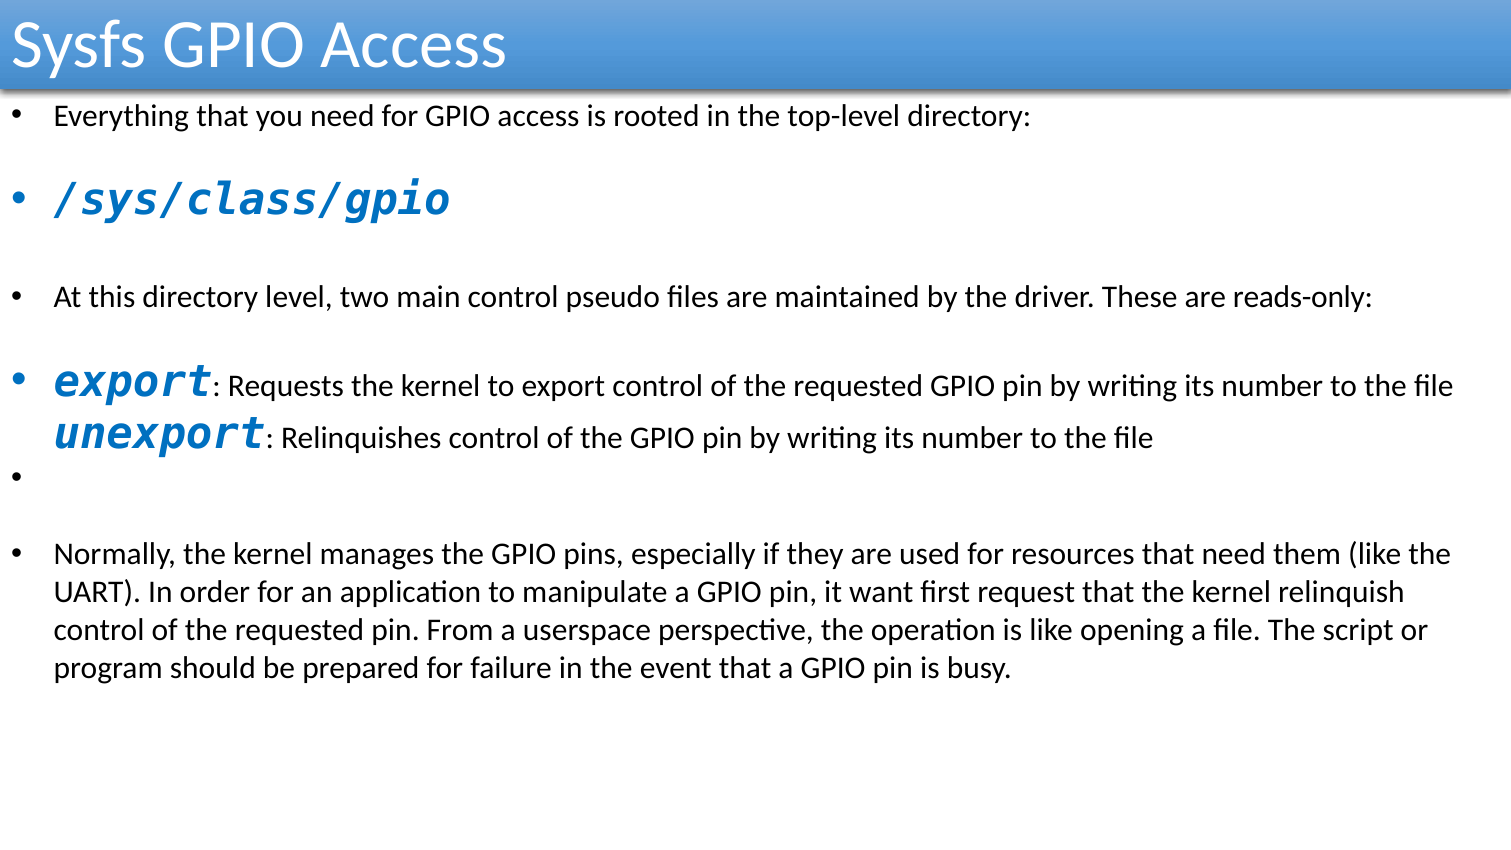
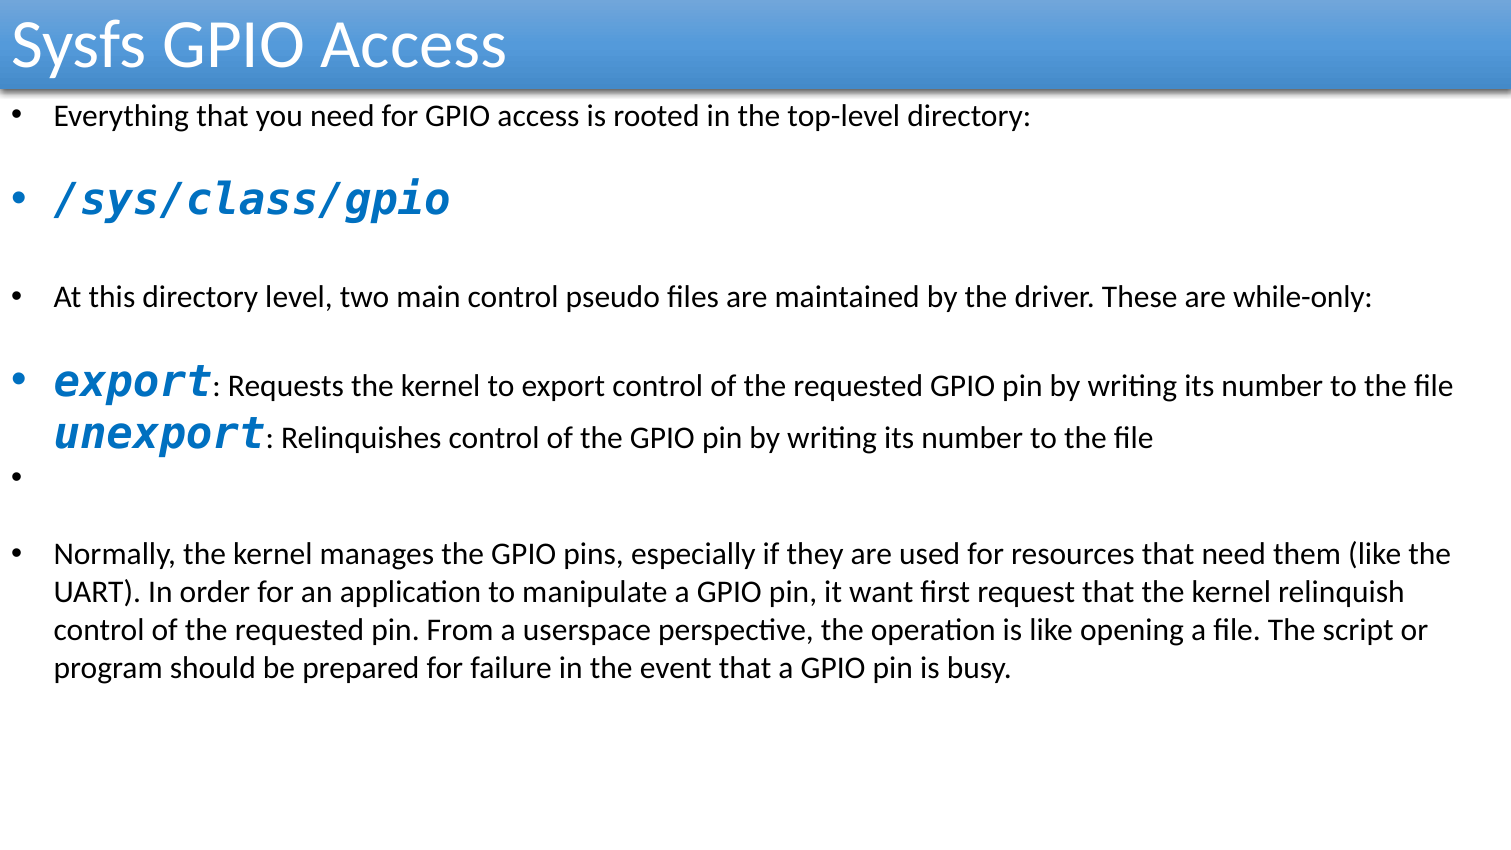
reads-only: reads-only -> while-only
